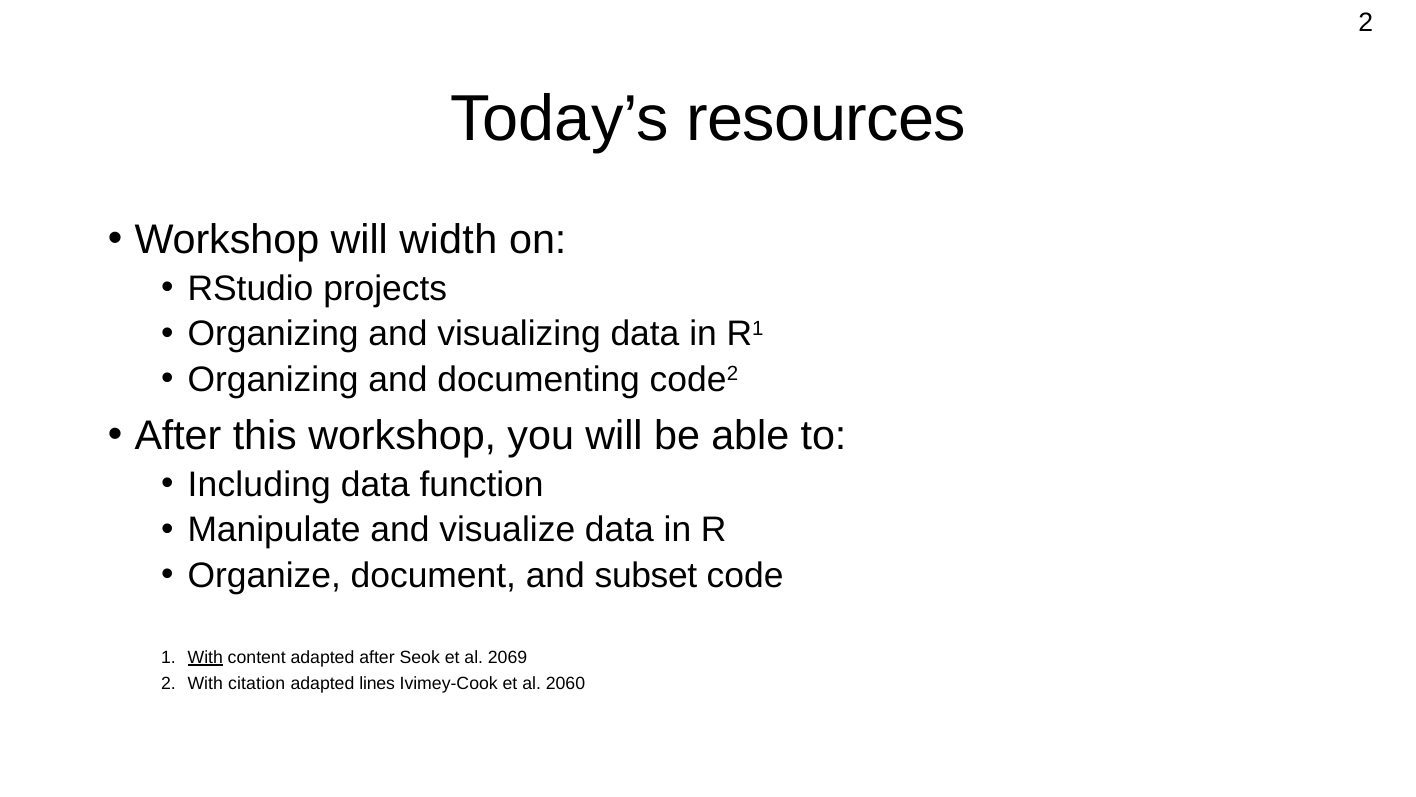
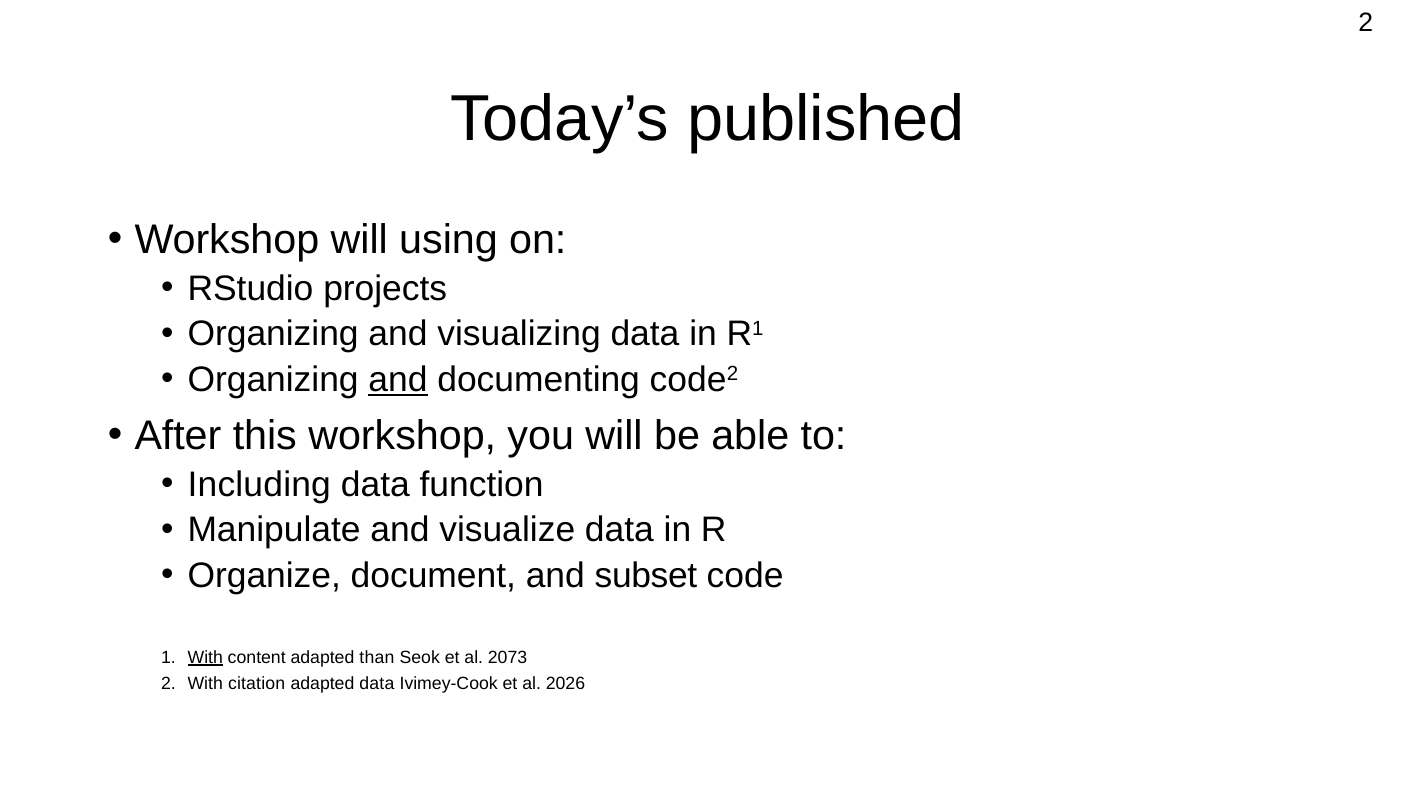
resources: resources -> published
width: width -> using
and at (398, 379) underline: none -> present
adapted after: after -> than
2069: 2069 -> 2073
adapted lines: lines -> data
2060: 2060 -> 2026
